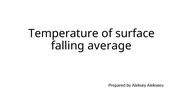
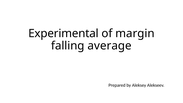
Temperature: Temperature -> Experimental
surface: surface -> margin
